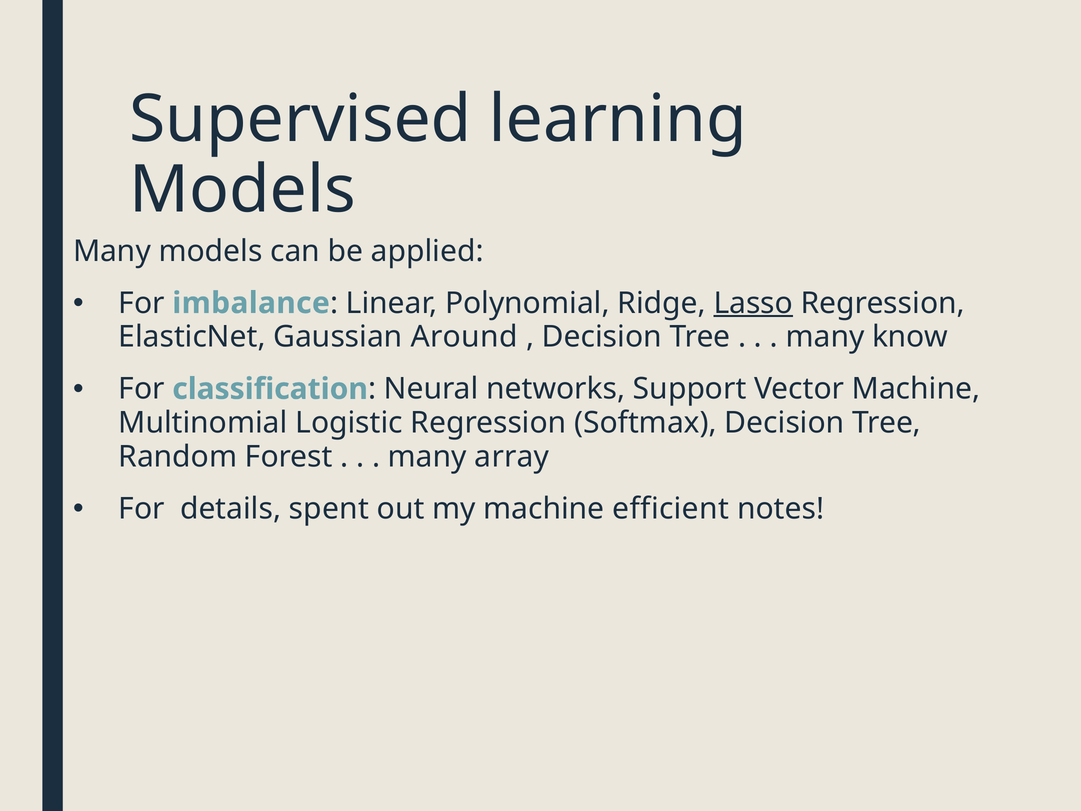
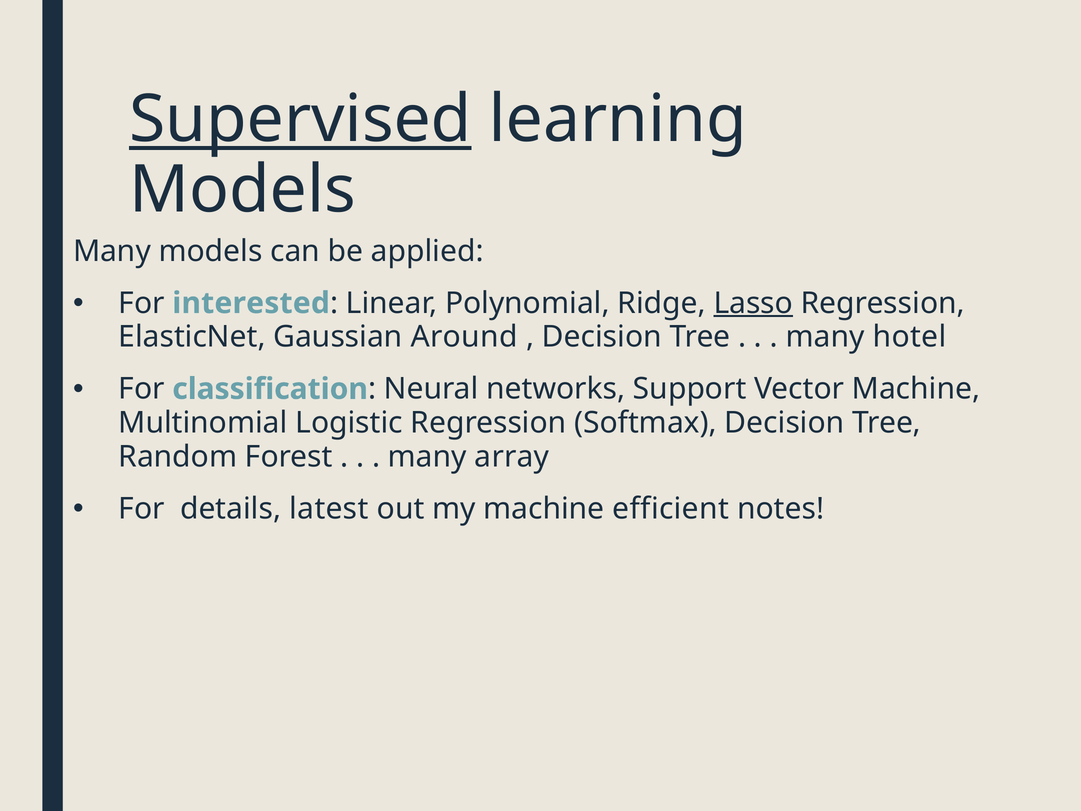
Supervised underline: none -> present
imbalance: imbalance -> interested
know: know -> hotel
spent: spent -> latest
